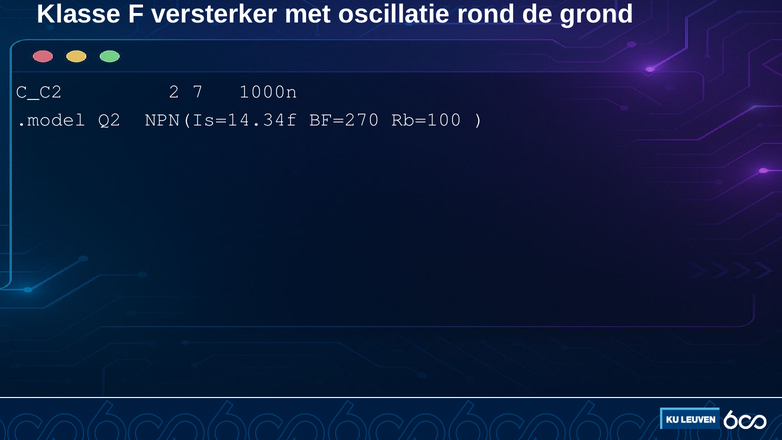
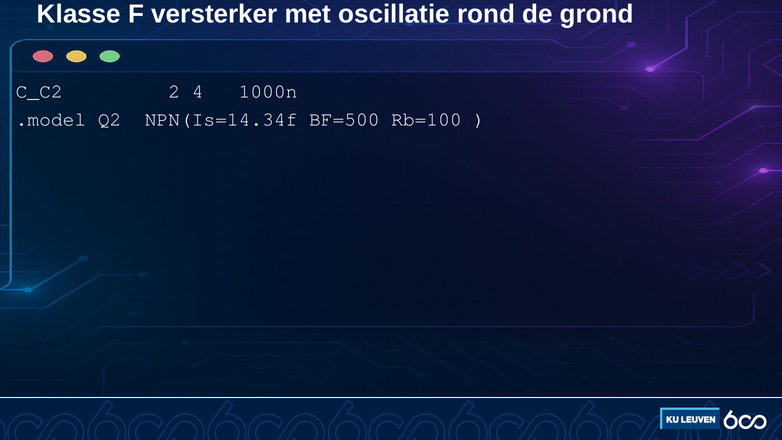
7: 7 -> 4
BF=270: BF=270 -> BF=500
